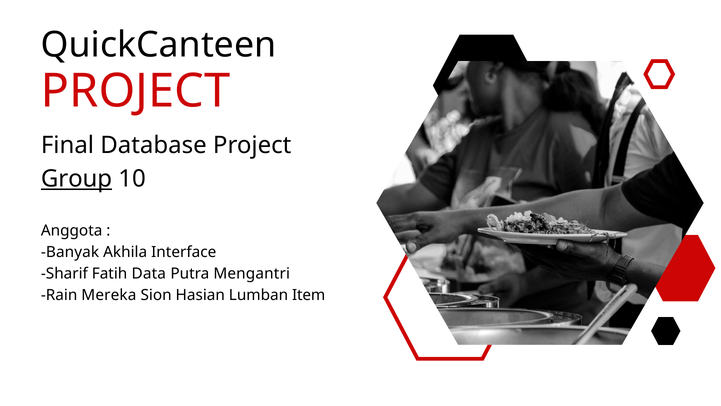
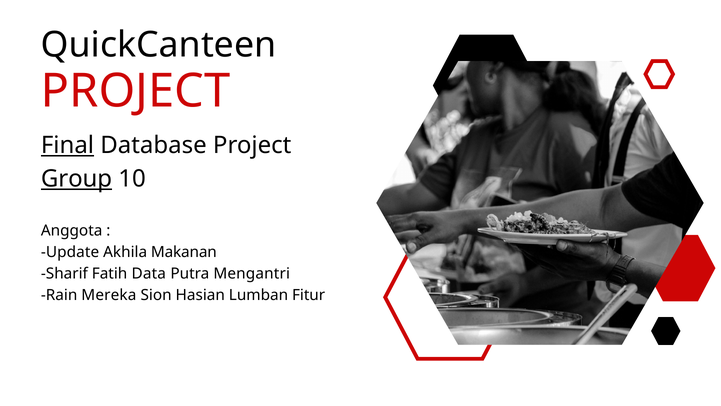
Final underline: none -> present
Banyak: Banyak -> Update
Interface: Interface -> Makanan
Item: Item -> Fitur
